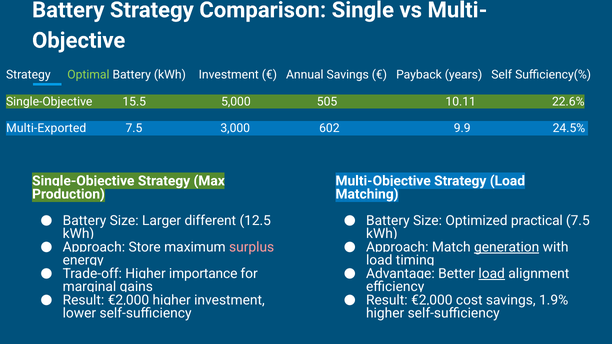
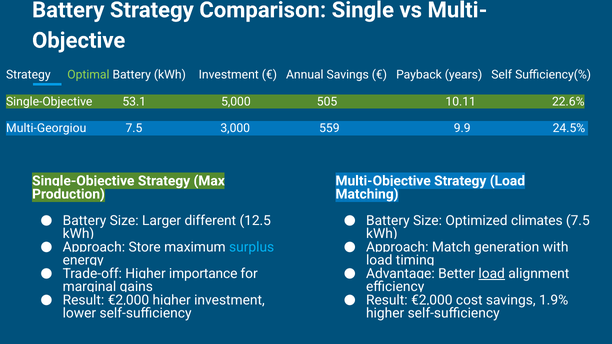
15.5: 15.5 -> 53.1
Multi-Exported: Multi-Exported -> Multi-Georgiou
602: 602 -> 559
practical: practical -> climates
surplus colour: pink -> light blue
generation underline: present -> none
